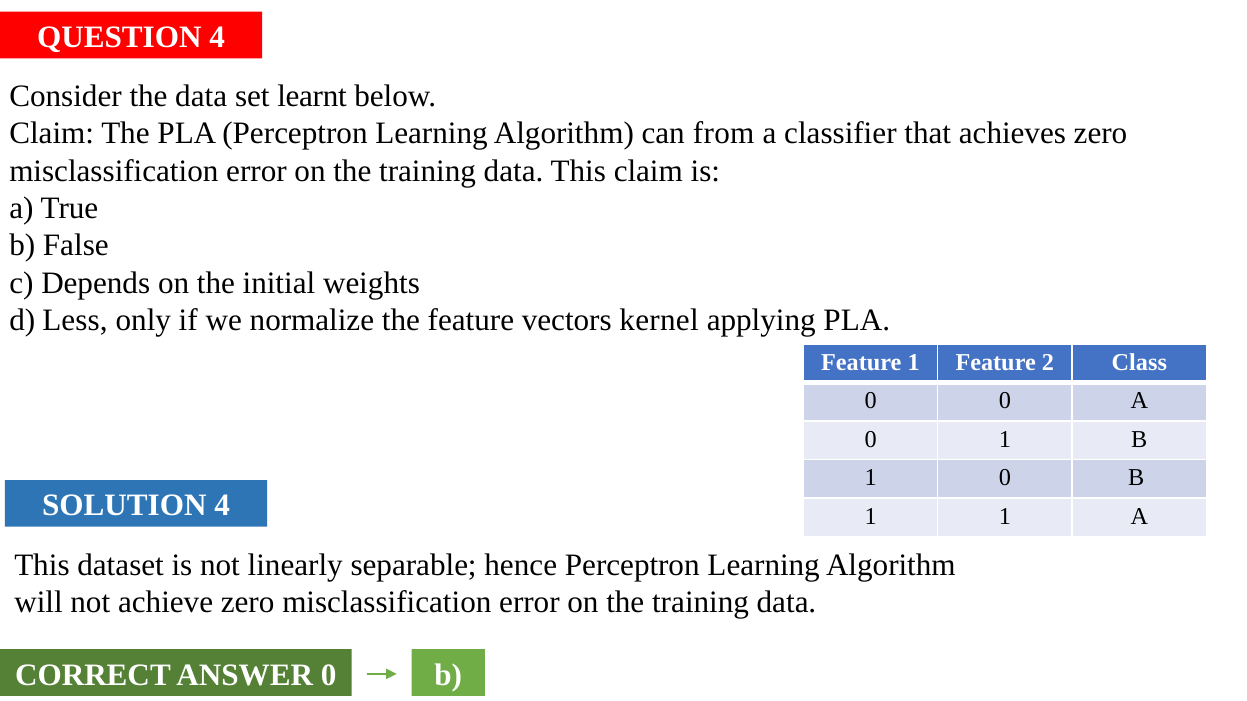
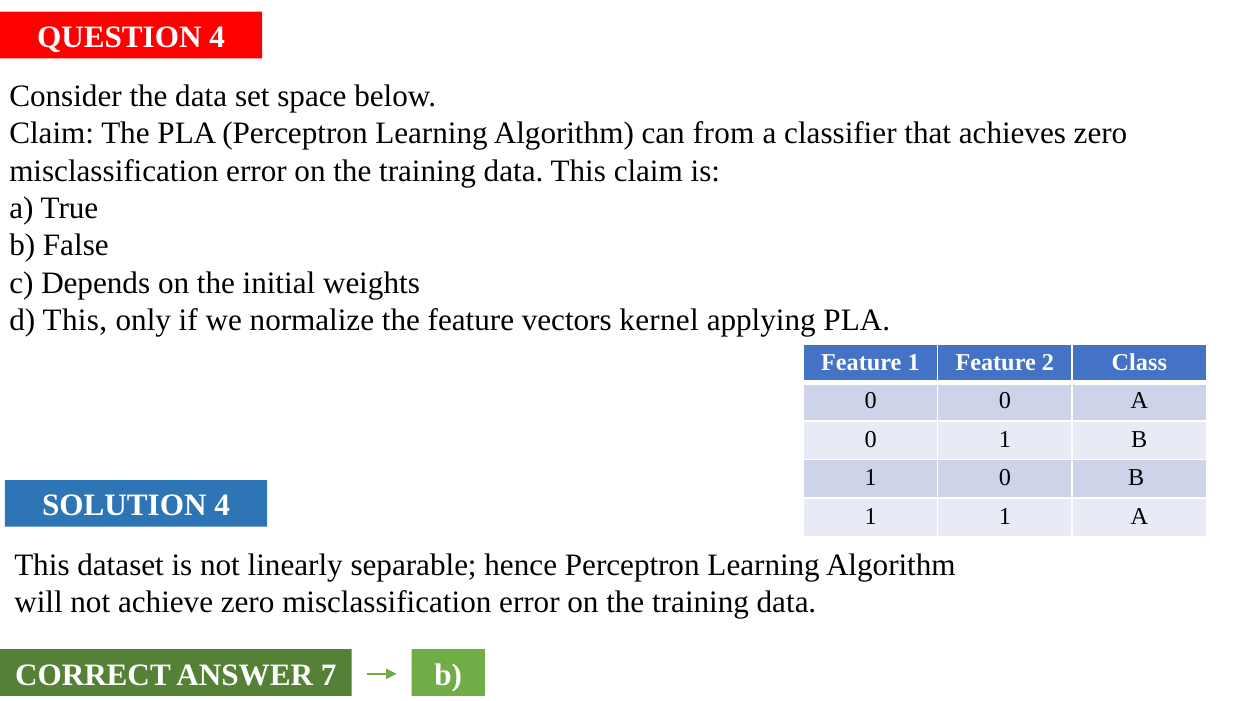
learnt: learnt -> space
d Less: Less -> This
ANSWER 0: 0 -> 7
